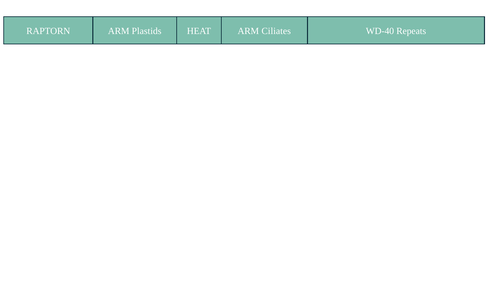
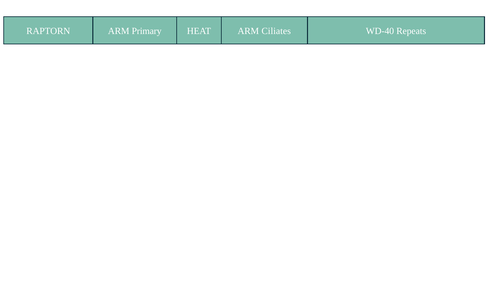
Plastids: Plastids -> Primary
